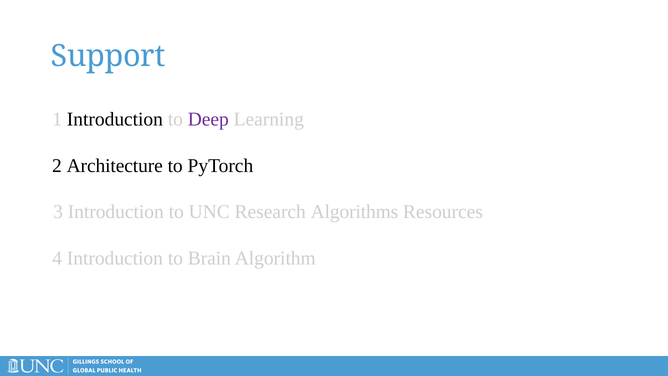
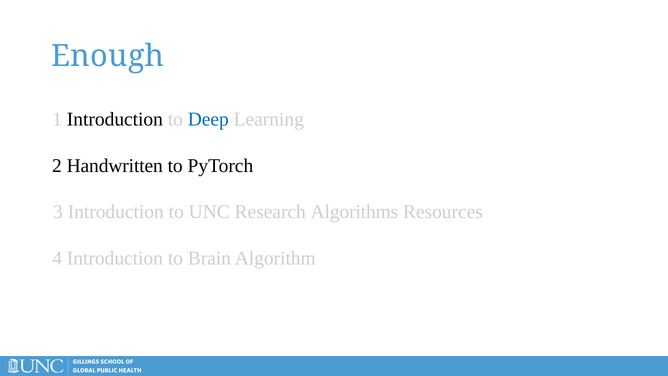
Support: Support -> Enough
Deep colour: purple -> blue
Architecture: Architecture -> Handwritten
